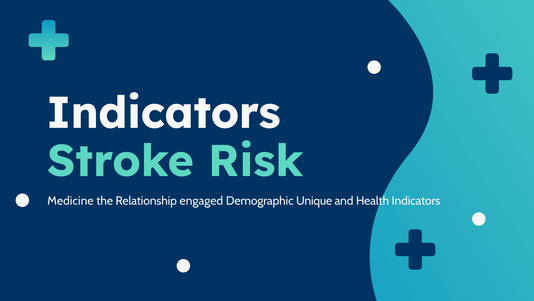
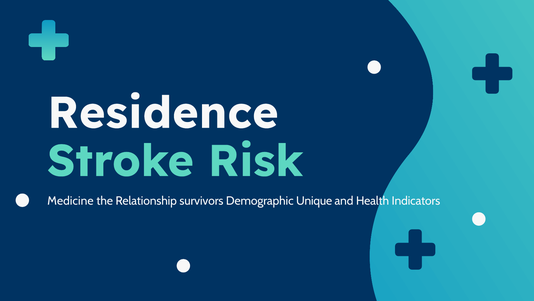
Indicators at (163, 113): Indicators -> Residence
engaged: engaged -> survivors
